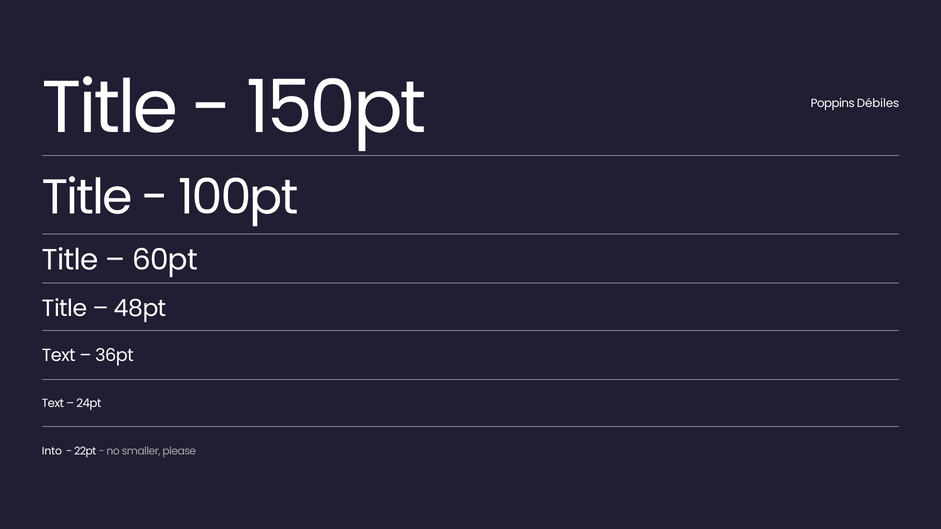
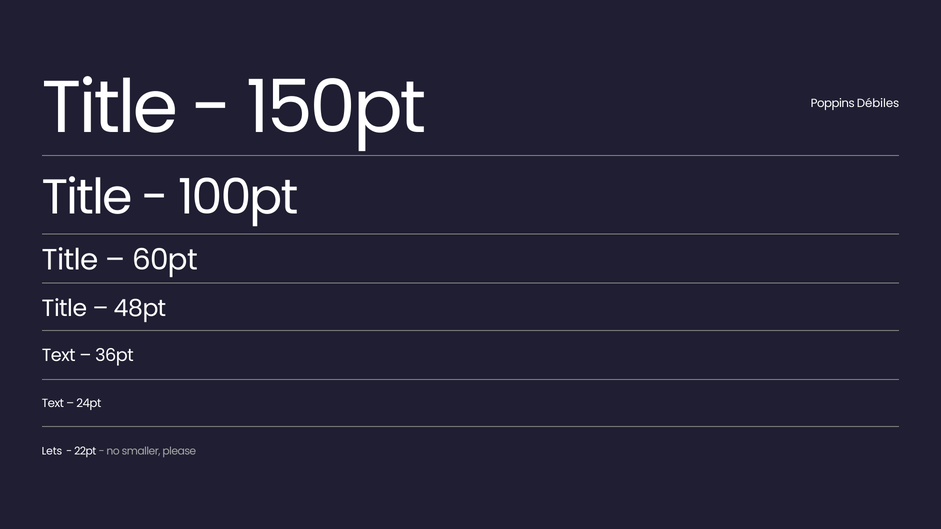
Into: Into -> Lets
